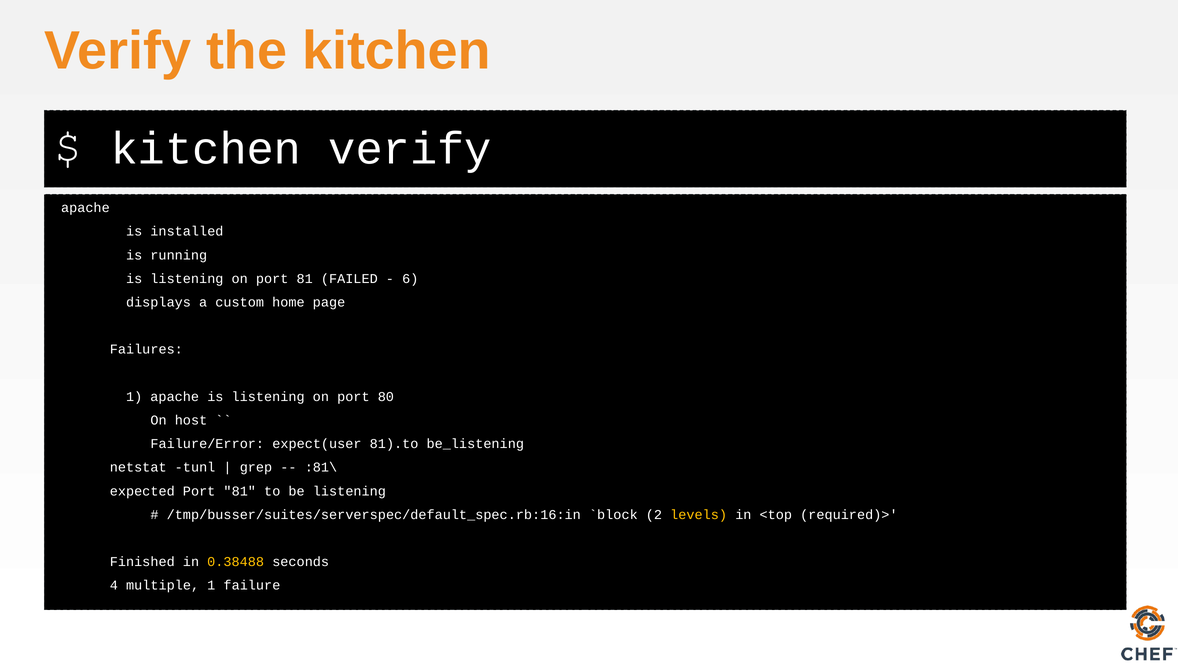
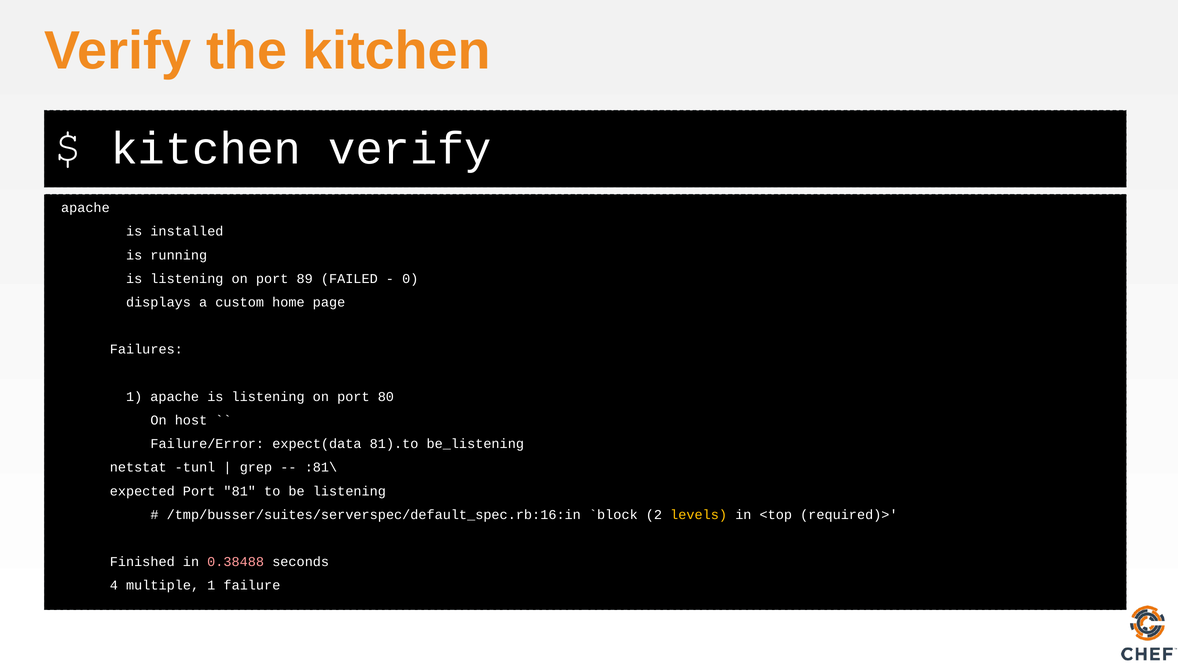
on port 81: 81 -> 89
6: 6 -> 0
expect(user: expect(user -> expect(data
0.38488 colour: yellow -> pink
